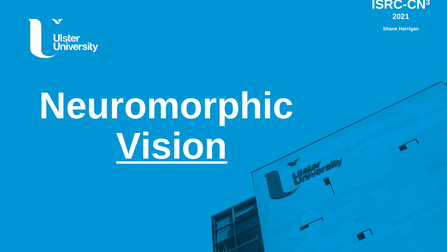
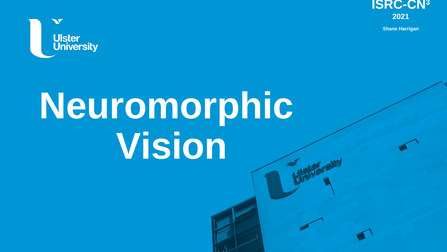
Vision underline: present -> none
